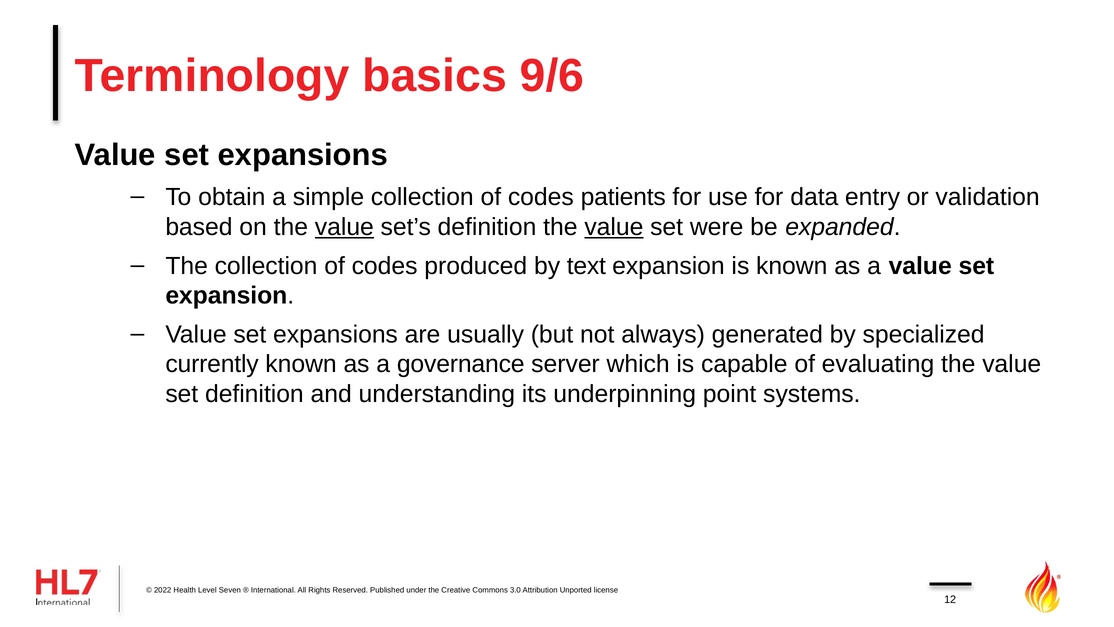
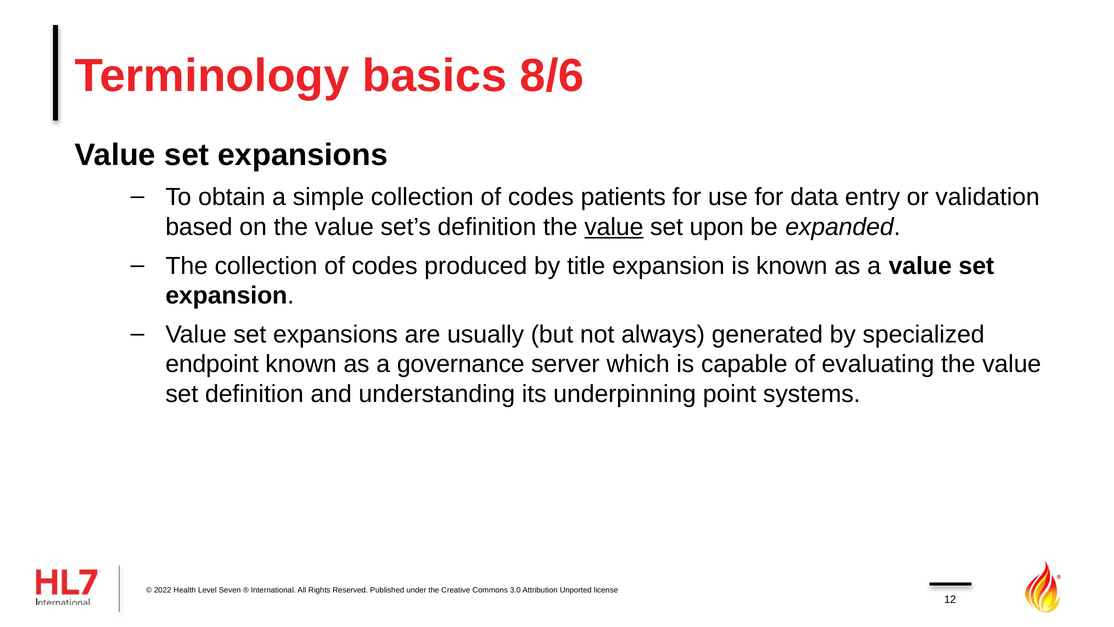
9/6: 9/6 -> 8/6
value at (344, 227) underline: present -> none
were: were -> upon
text: text -> title
currently: currently -> endpoint
